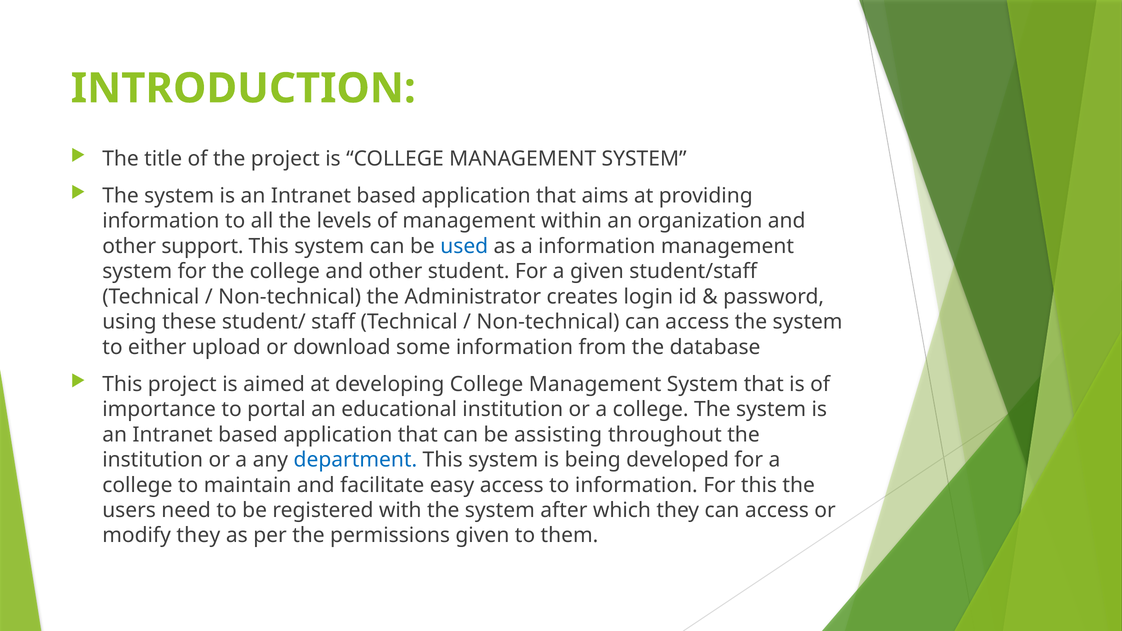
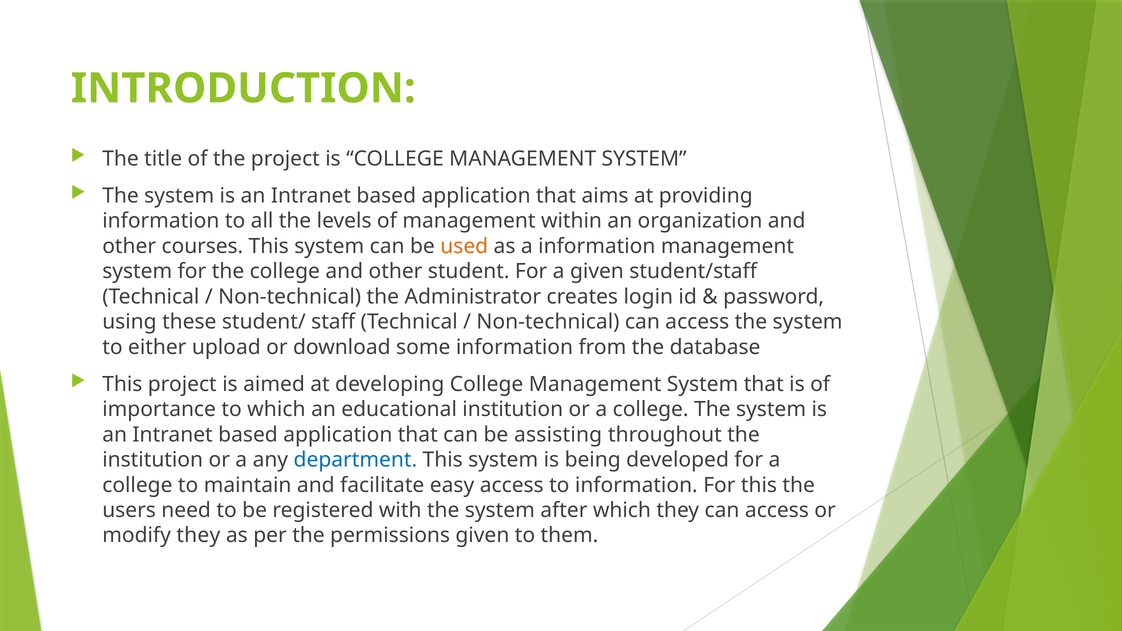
support: support -> courses
used colour: blue -> orange
to portal: portal -> which
